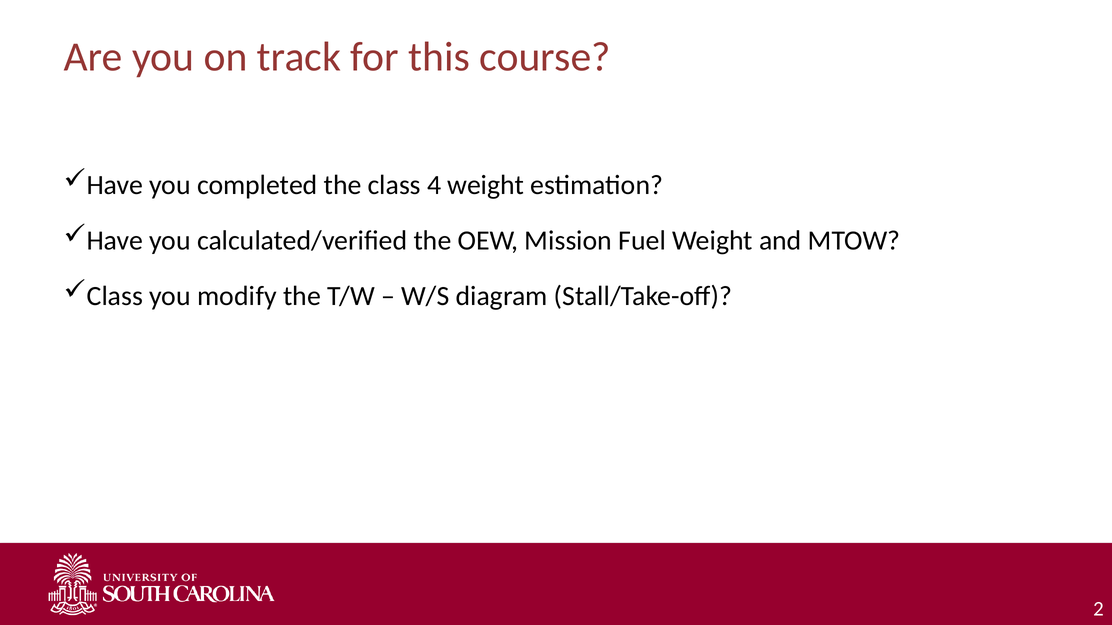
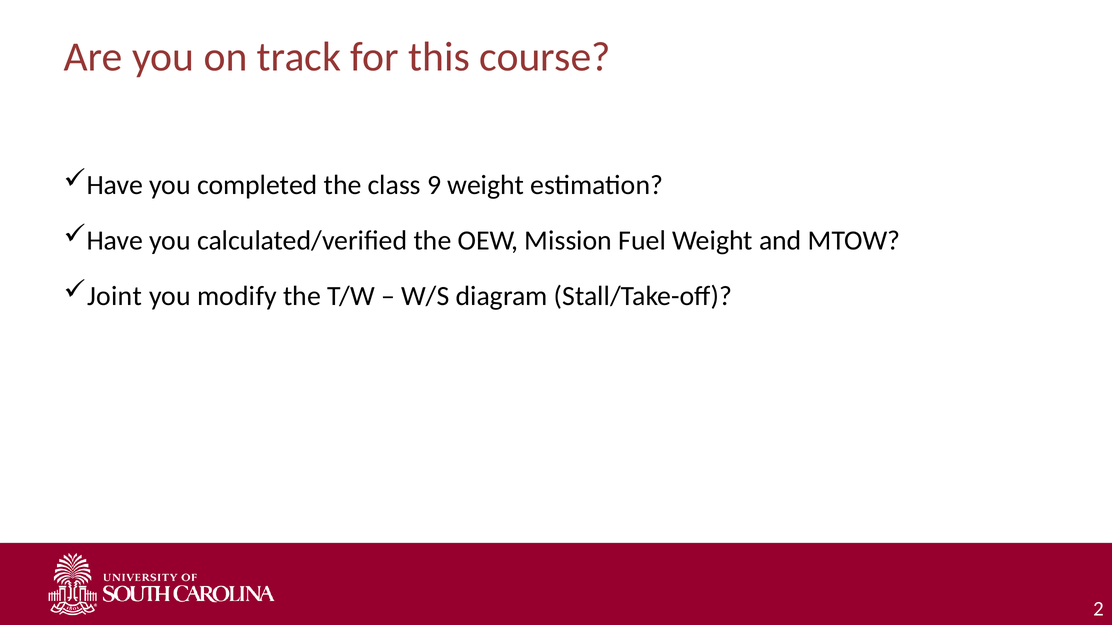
4: 4 -> 9
Class at (115, 297): Class -> Joint
